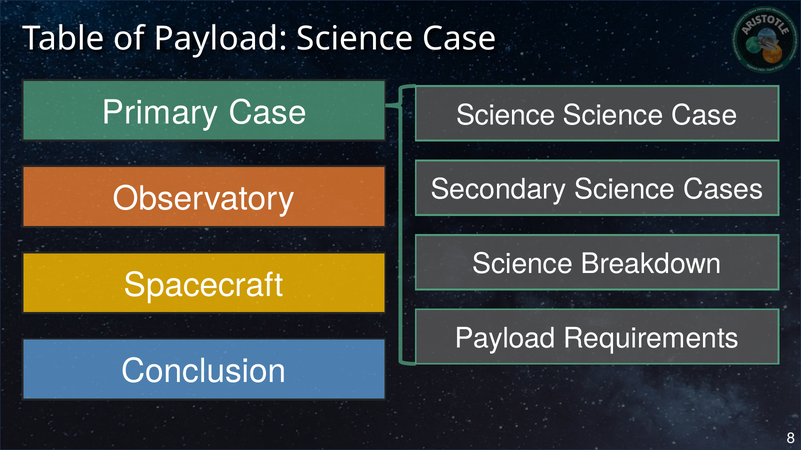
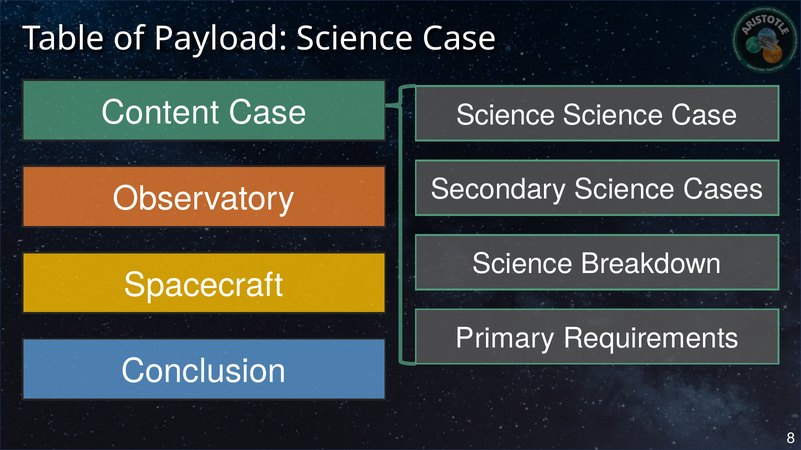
Primary: Primary -> Content
Payload at (505, 339): Payload -> Primary
